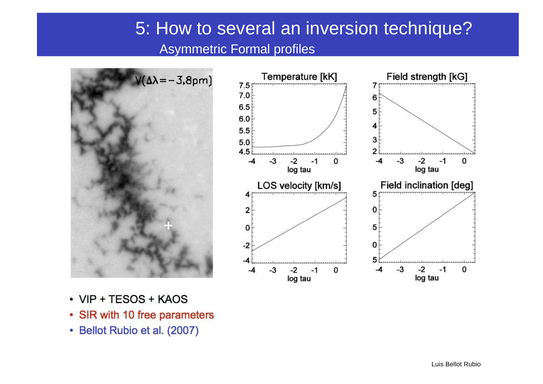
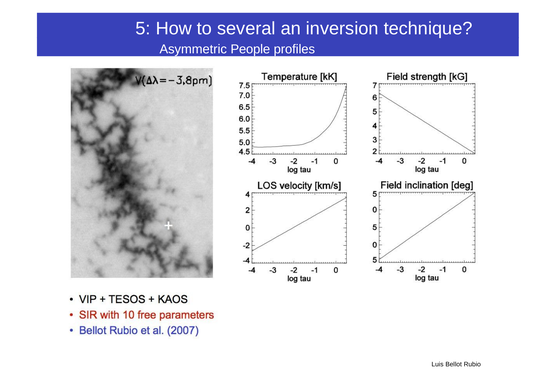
Formal: Formal -> People
